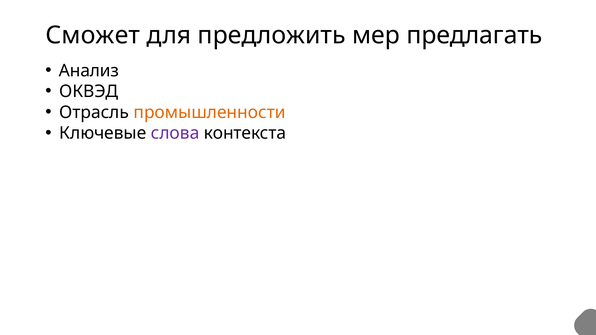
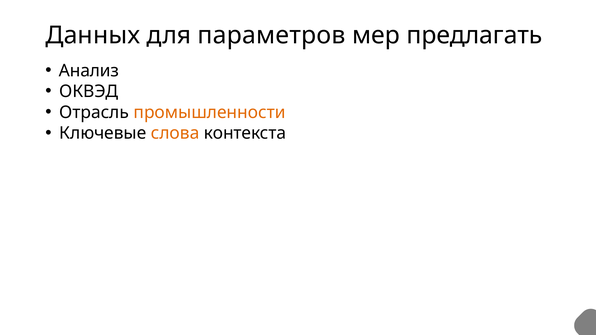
Сможет: Сможет -> Данных
предложить: предложить -> параметров
слова colour: purple -> orange
